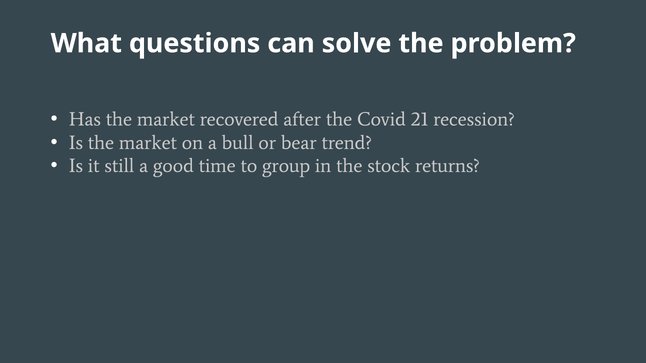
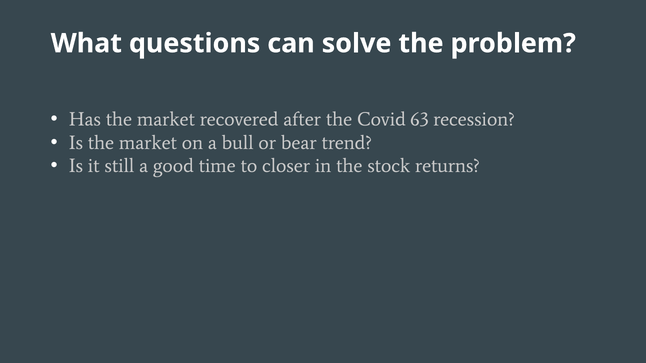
21: 21 -> 63
group: group -> closer
